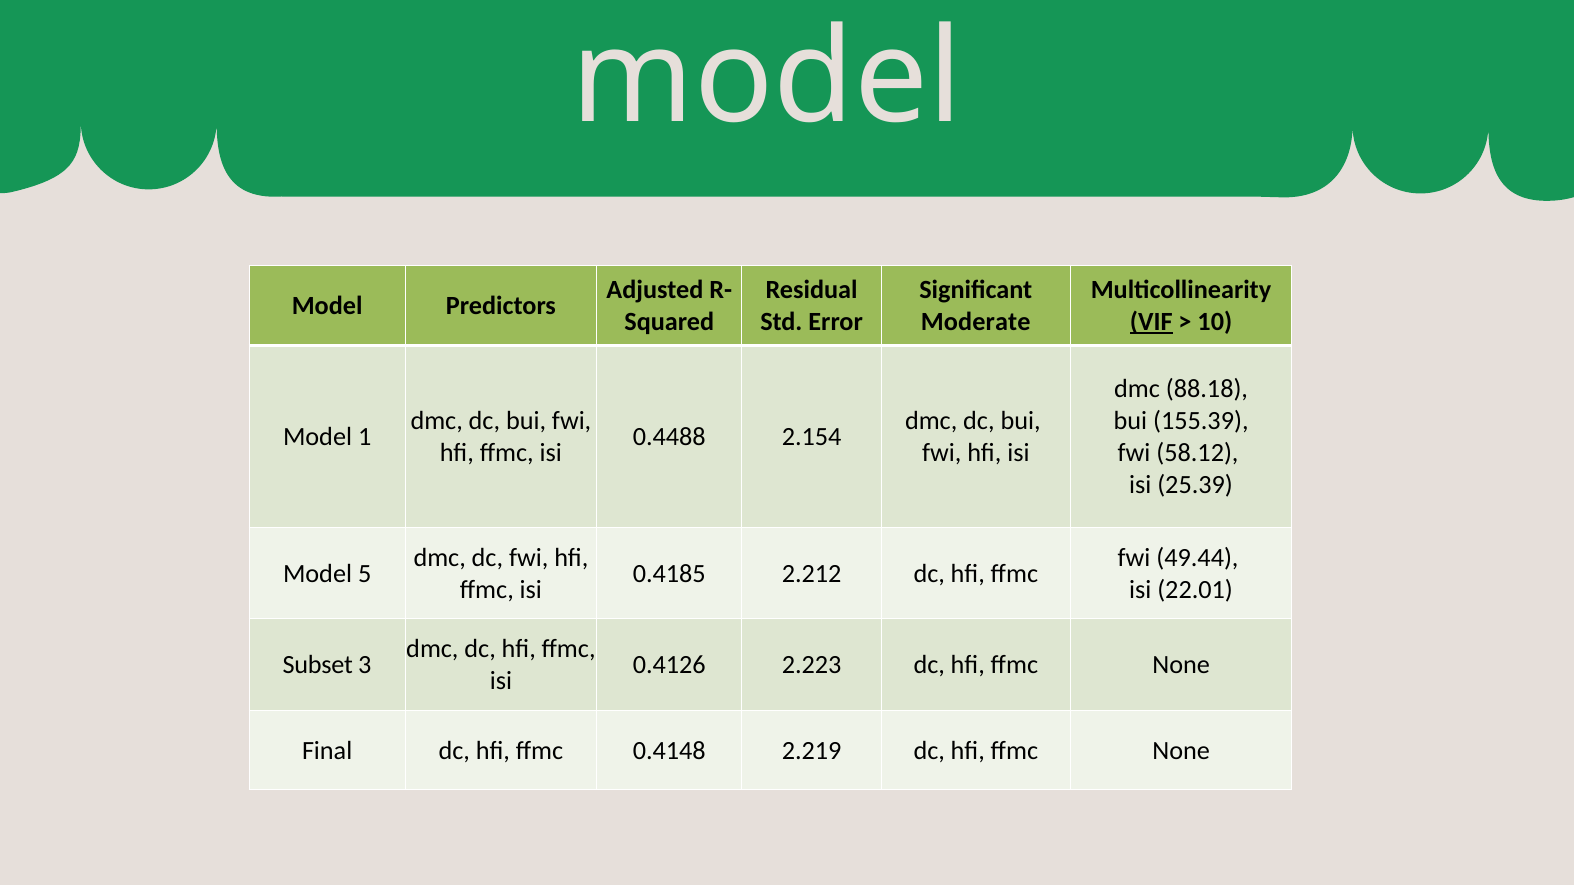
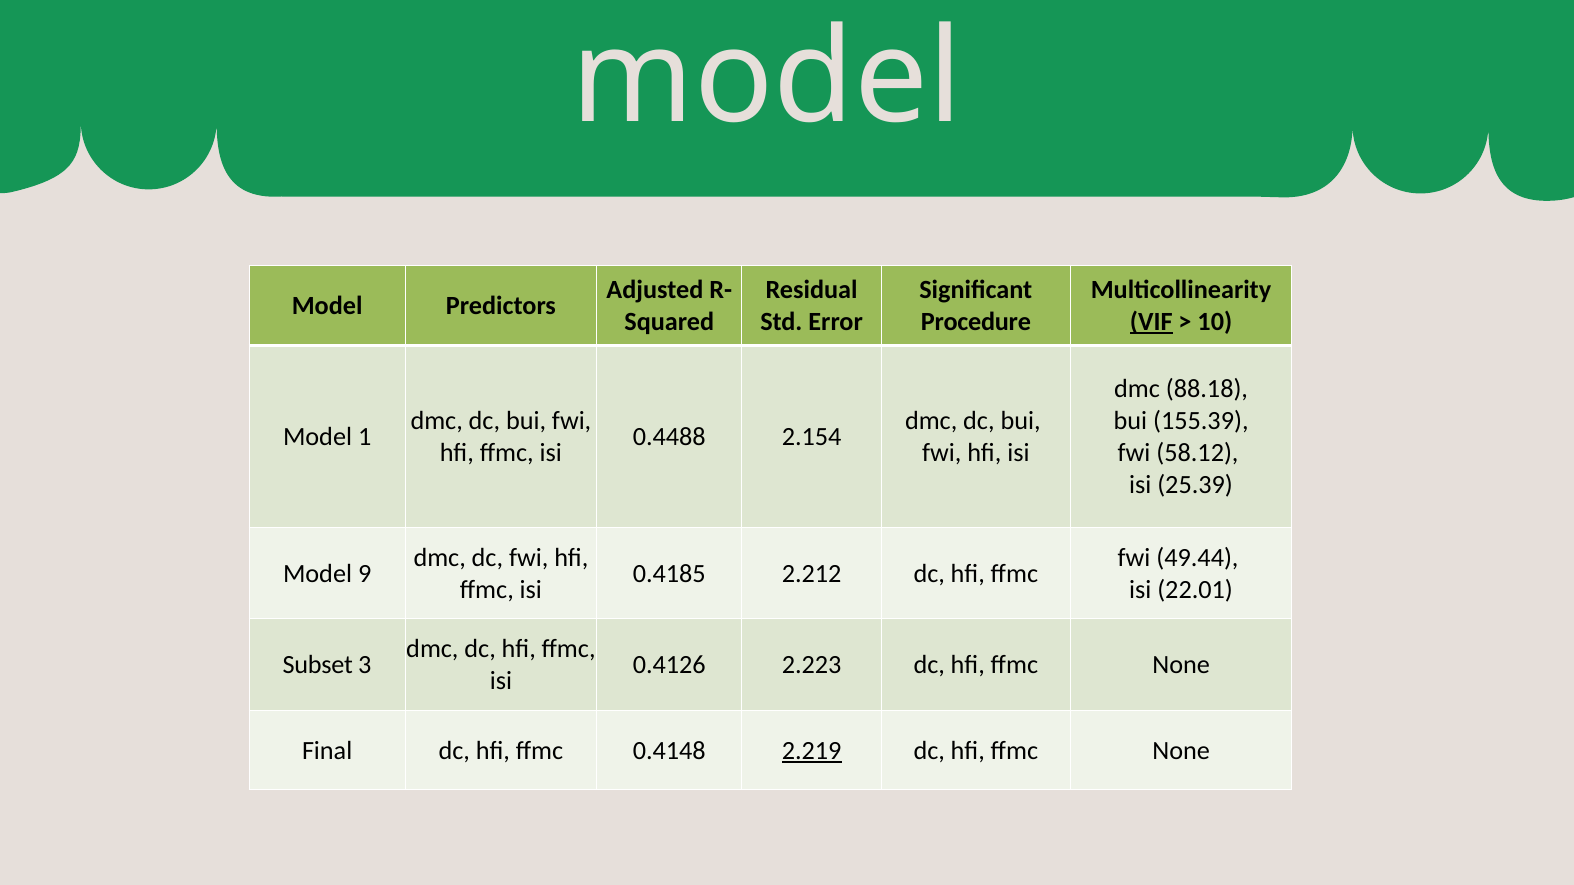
Moderate: Moderate -> Procedure
5: 5 -> 9
2.219 underline: none -> present
